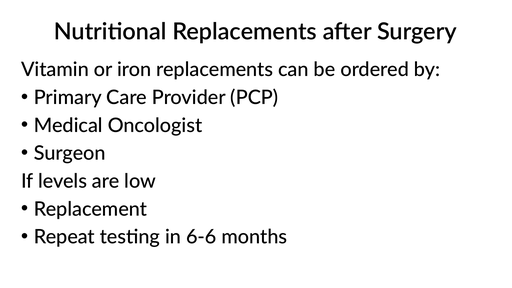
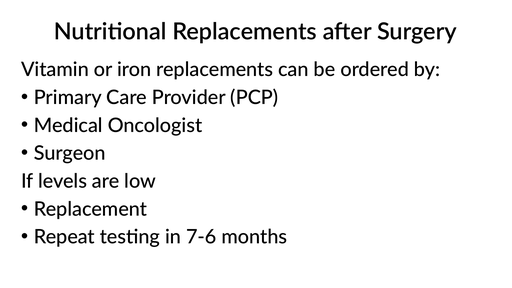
6-6: 6-6 -> 7-6
